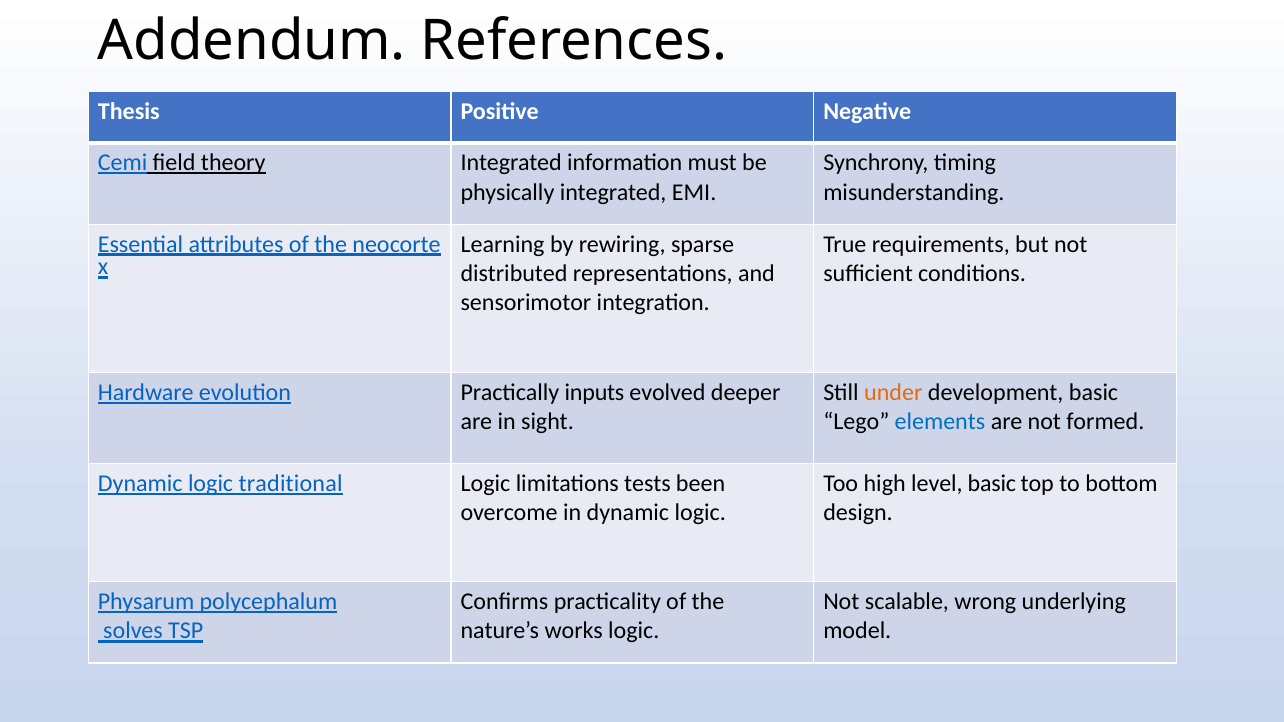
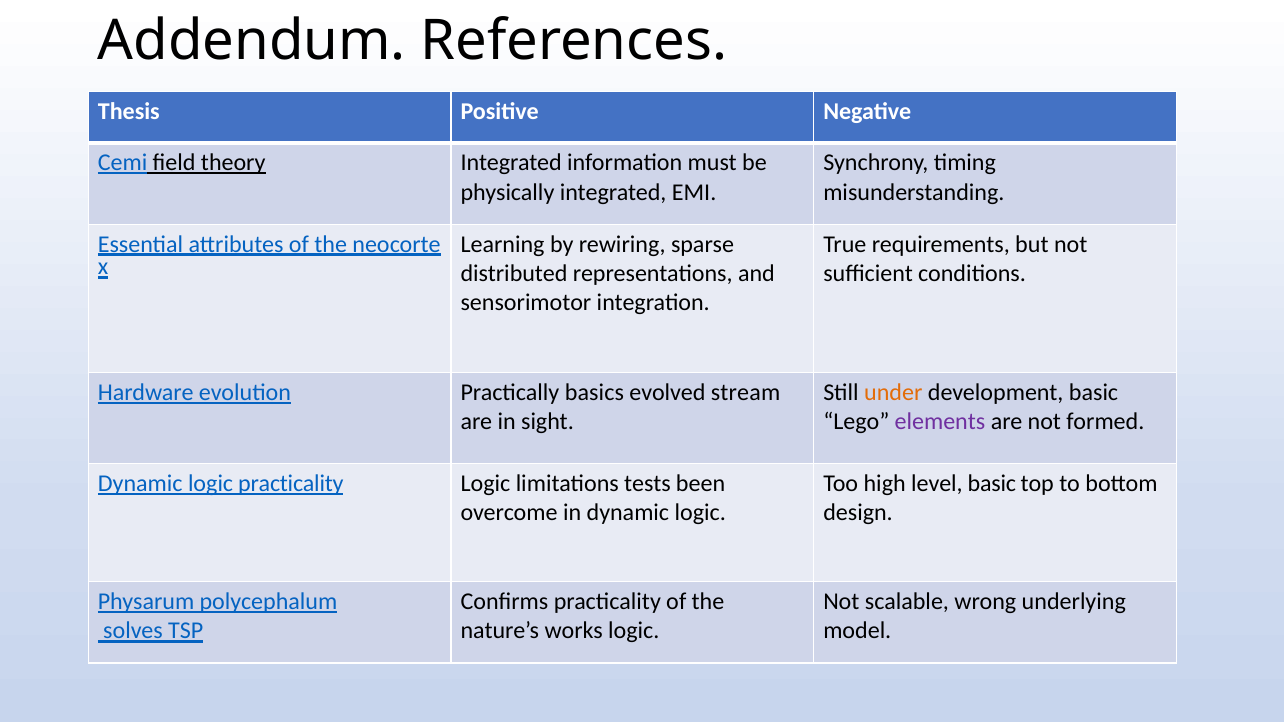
inputs: inputs -> basics
deeper: deeper -> stream
elements colour: blue -> purple
logic traditional: traditional -> practicality
